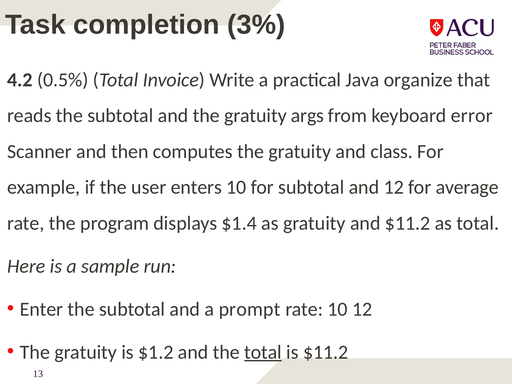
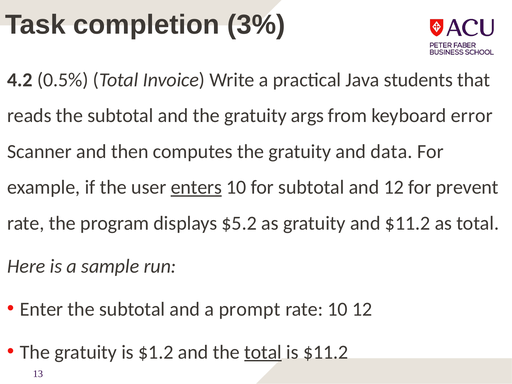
organize: organize -> students
class: class -> data
enters underline: none -> present
average: average -> prevent
$1.4: $1.4 -> $5.2
